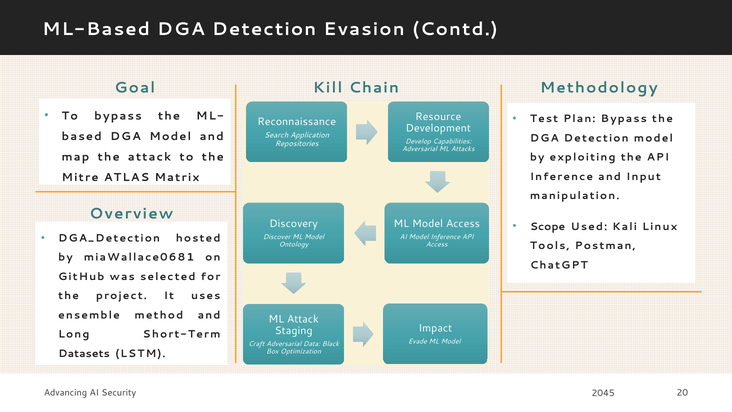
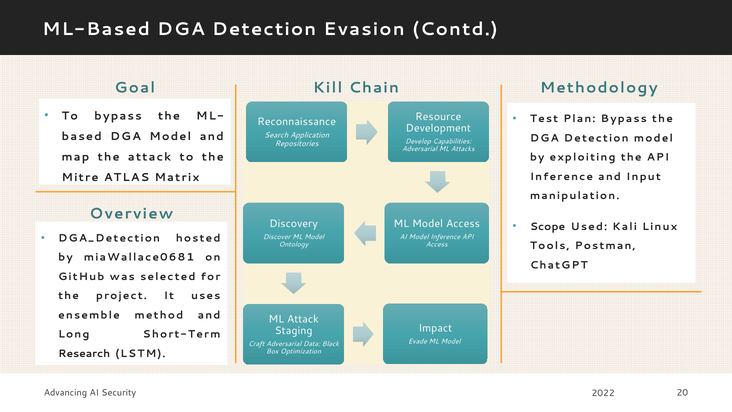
Datasets: Datasets -> Research
2045: 2045 -> 2022
